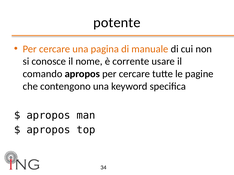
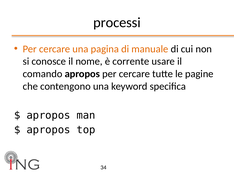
potente: potente -> processi
